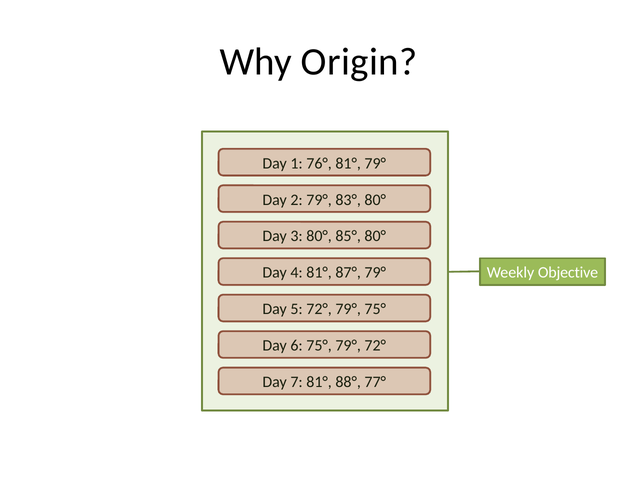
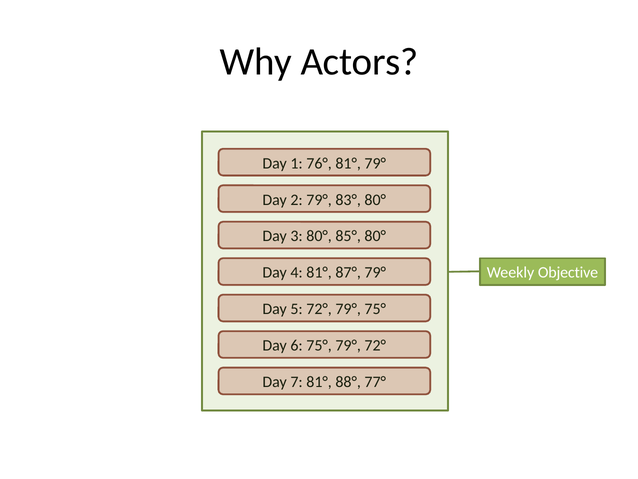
Origin: Origin -> Actors
